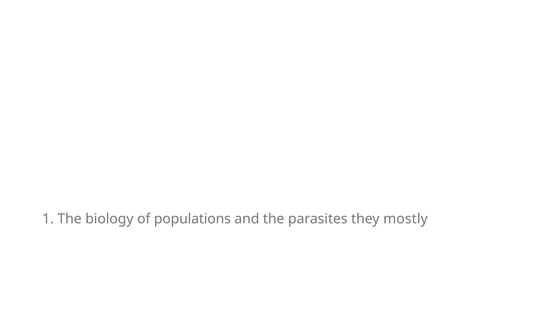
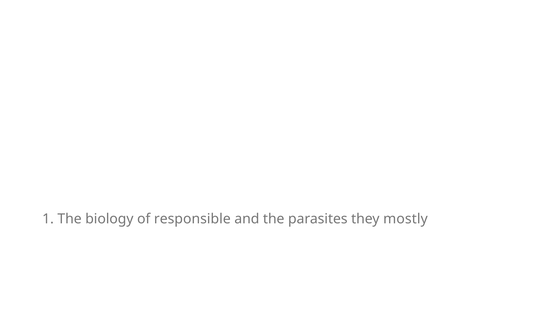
populations: populations -> responsible
